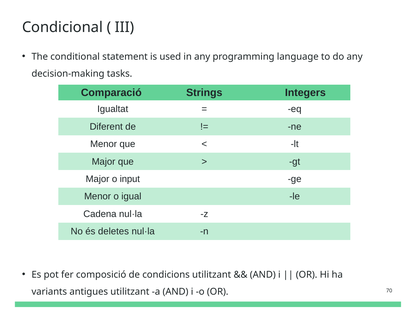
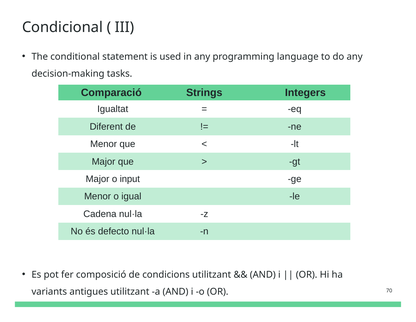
deletes: deletes -> defecto
